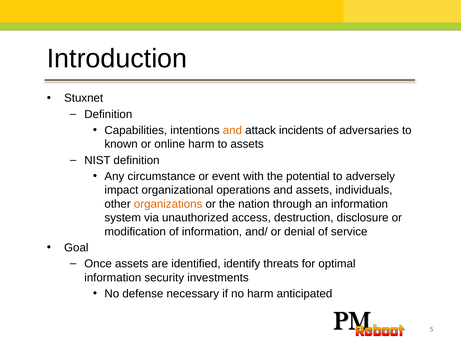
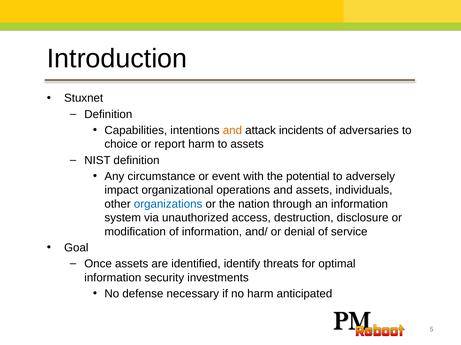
known: known -> choice
online: online -> report
organizations colour: orange -> blue
